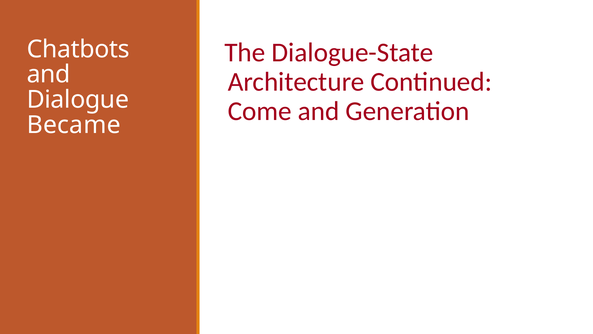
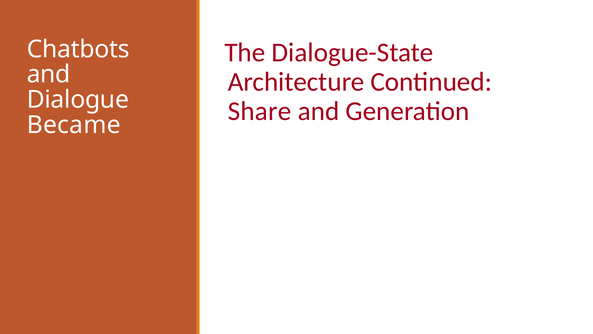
Come: Come -> Share
